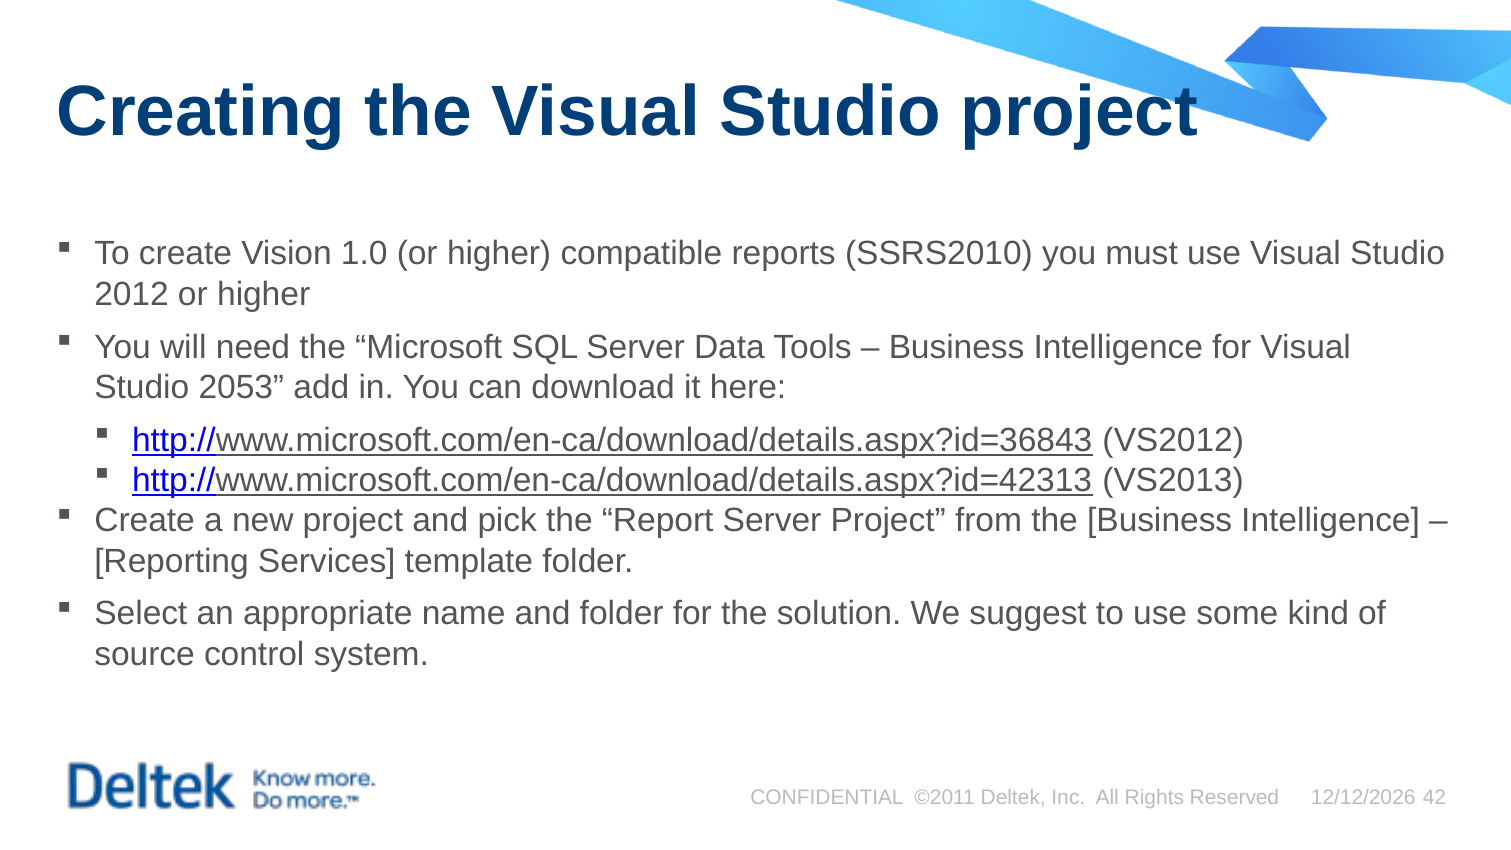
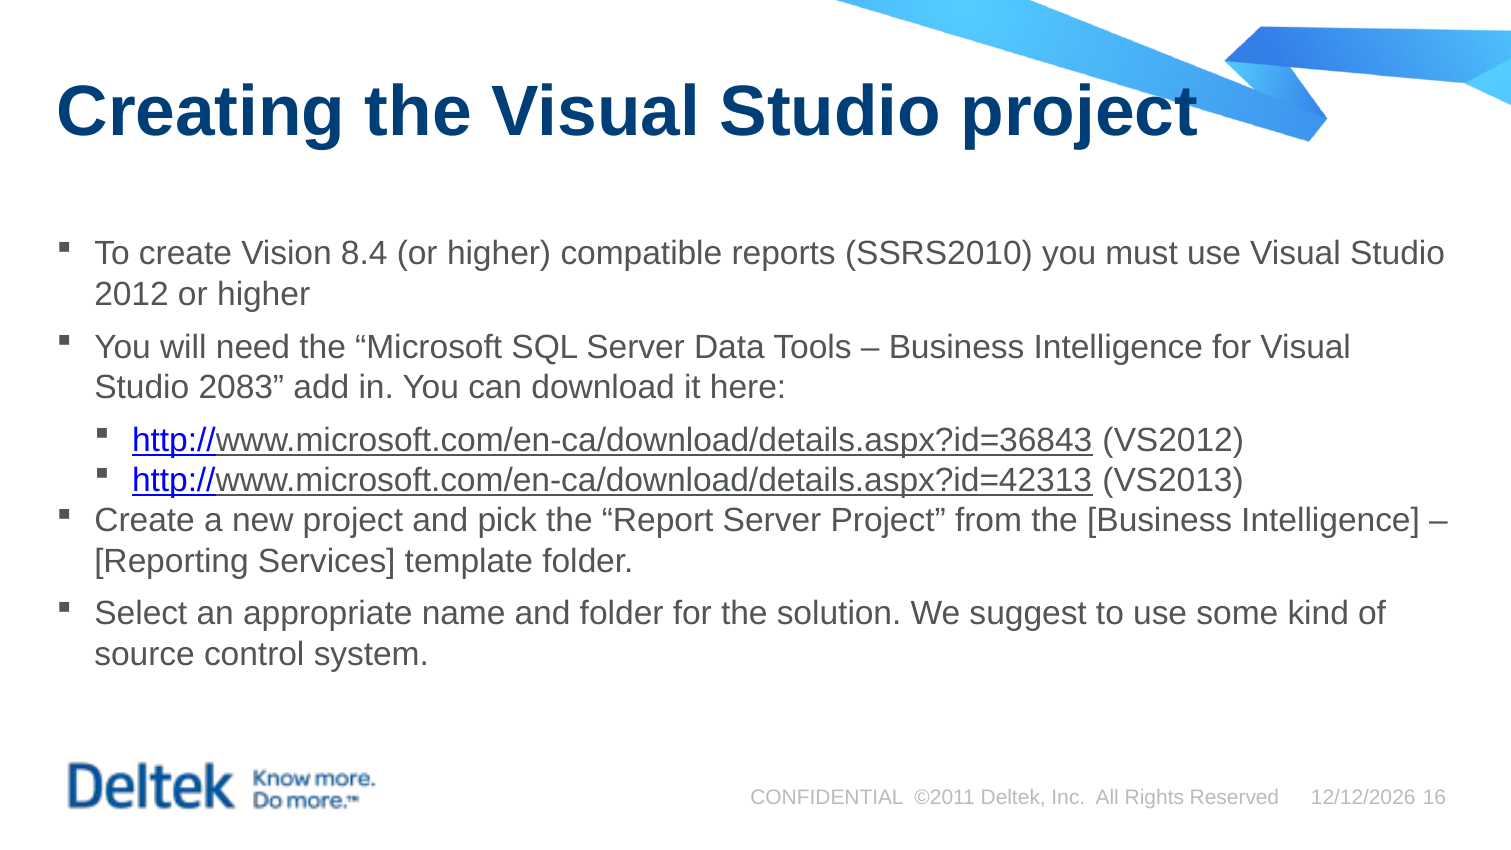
1.0: 1.0 -> 8.4
2053: 2053 -> 2083
42: 42 -> 16
